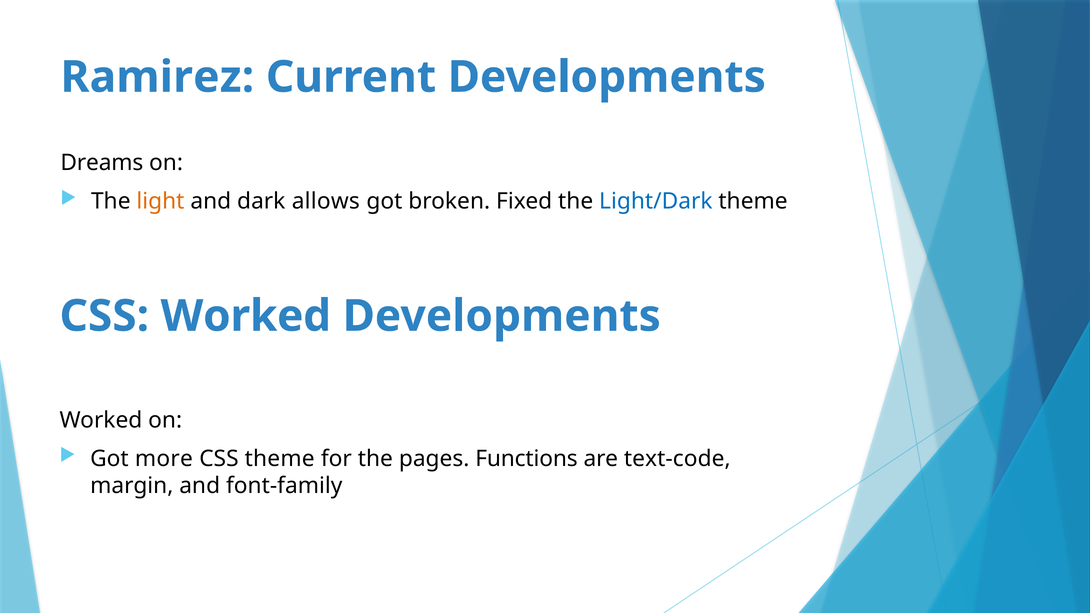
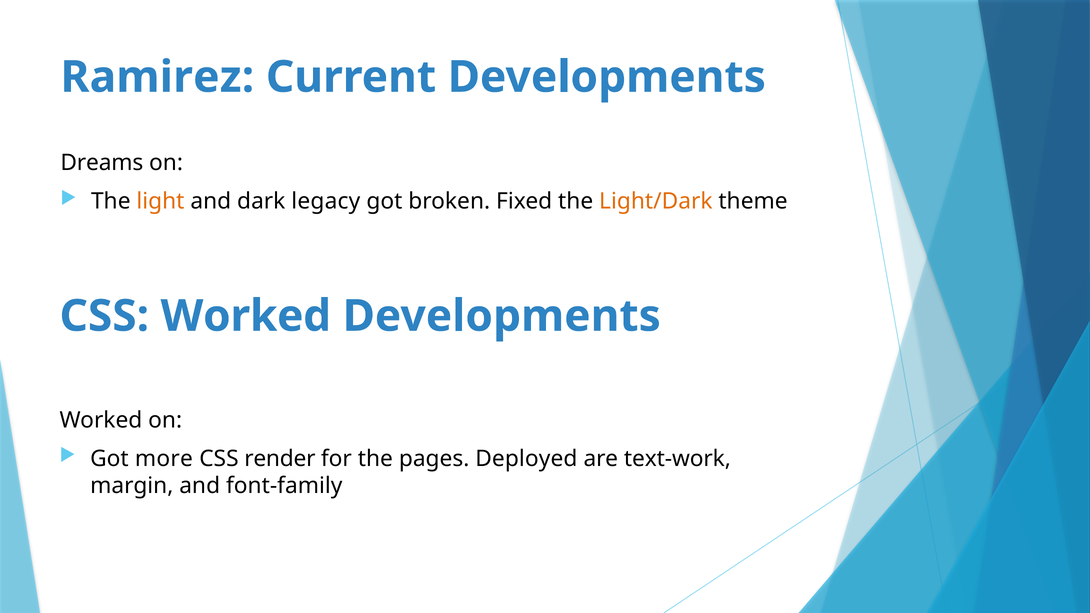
allows: allows -> legacy
Light/Dark colour: blue -> orange
CSS theme: theme -> render
Functions: Functions -> Deployed
text-code: text-code -> text-work
